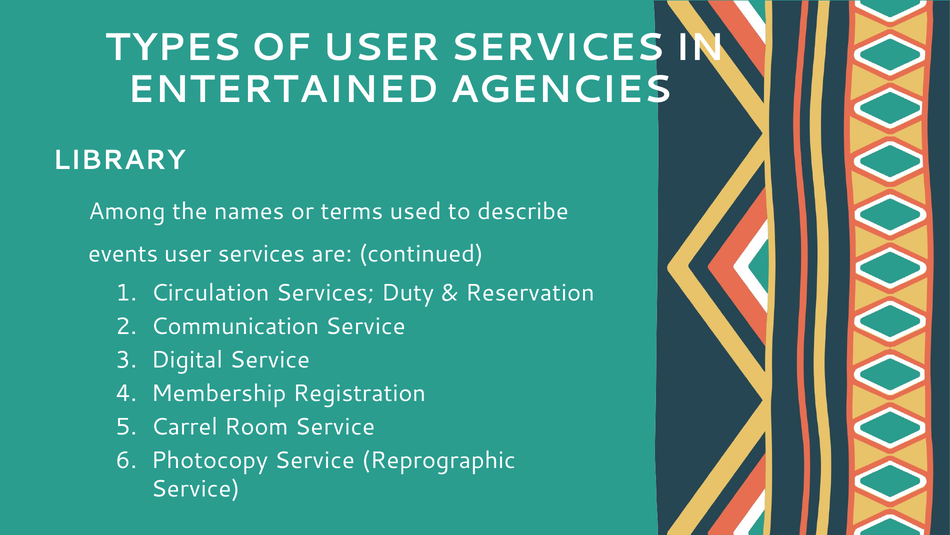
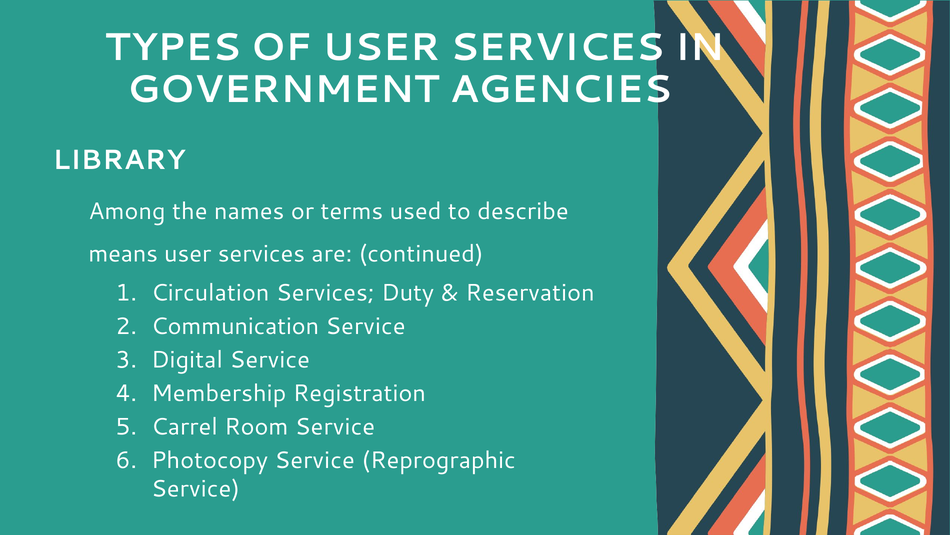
ENTERTAINED: ENTERTAINED -> GOVERNMENT
events: events -> means
